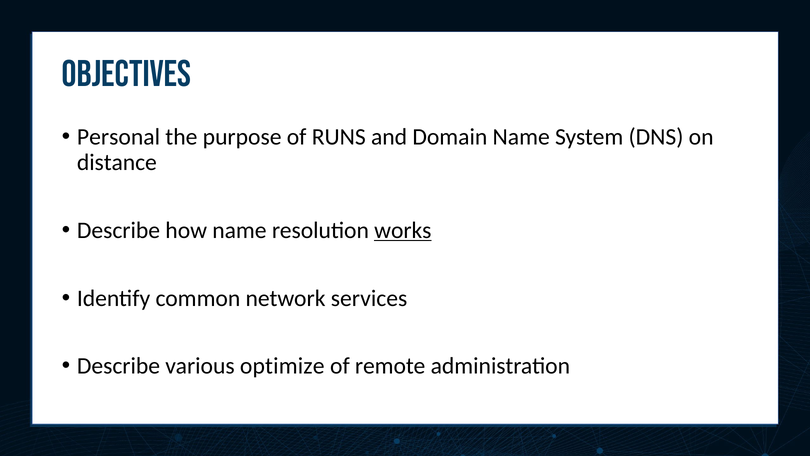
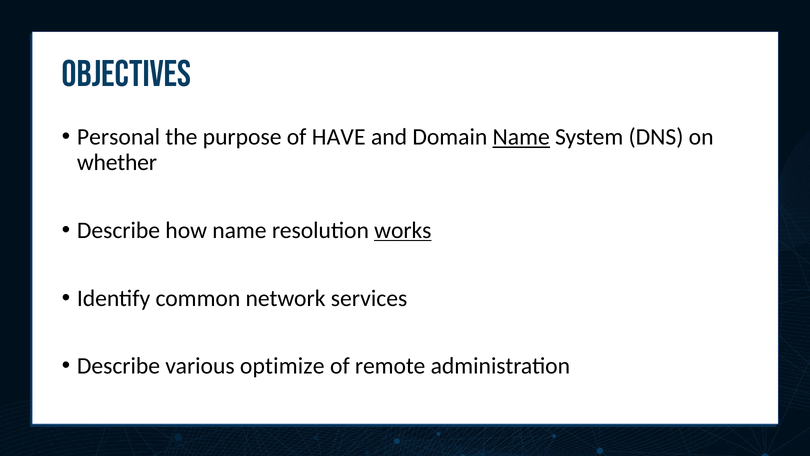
RUNS: RUNS -> HAVE
Name at (521, 137) underline: none -> present
distance: distance -> whether
